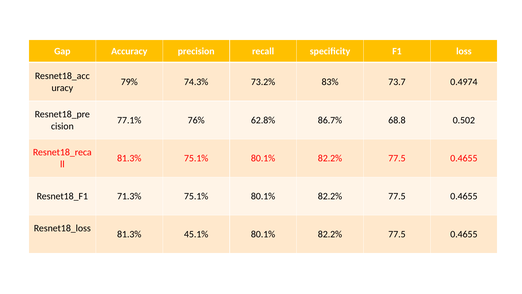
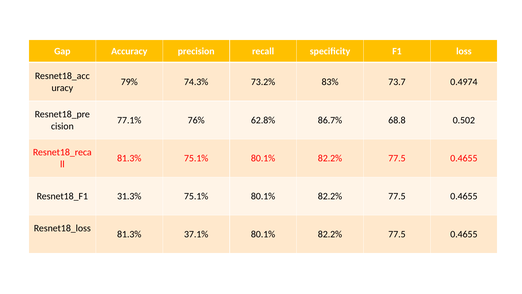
71.3%: 71.3% -> 31.3%
45.1%: 45.1% -> 37.1%
